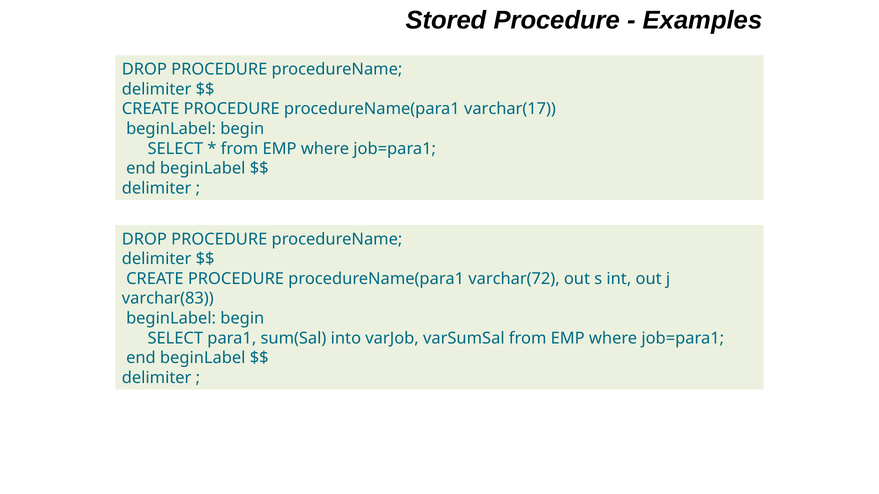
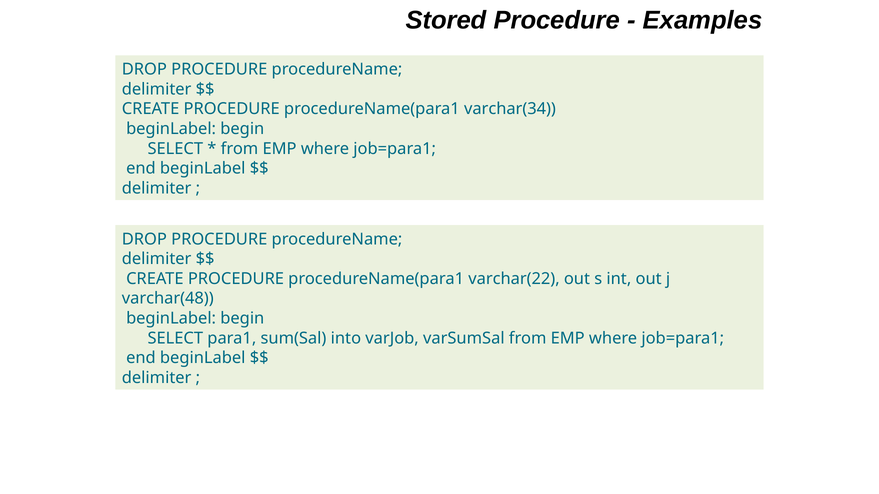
varchar(17: varchar(17 -> varchar(34
varchar(72: varchar(72 -> varchar(22
varchar(83: varchar(83 -> varchar(48
